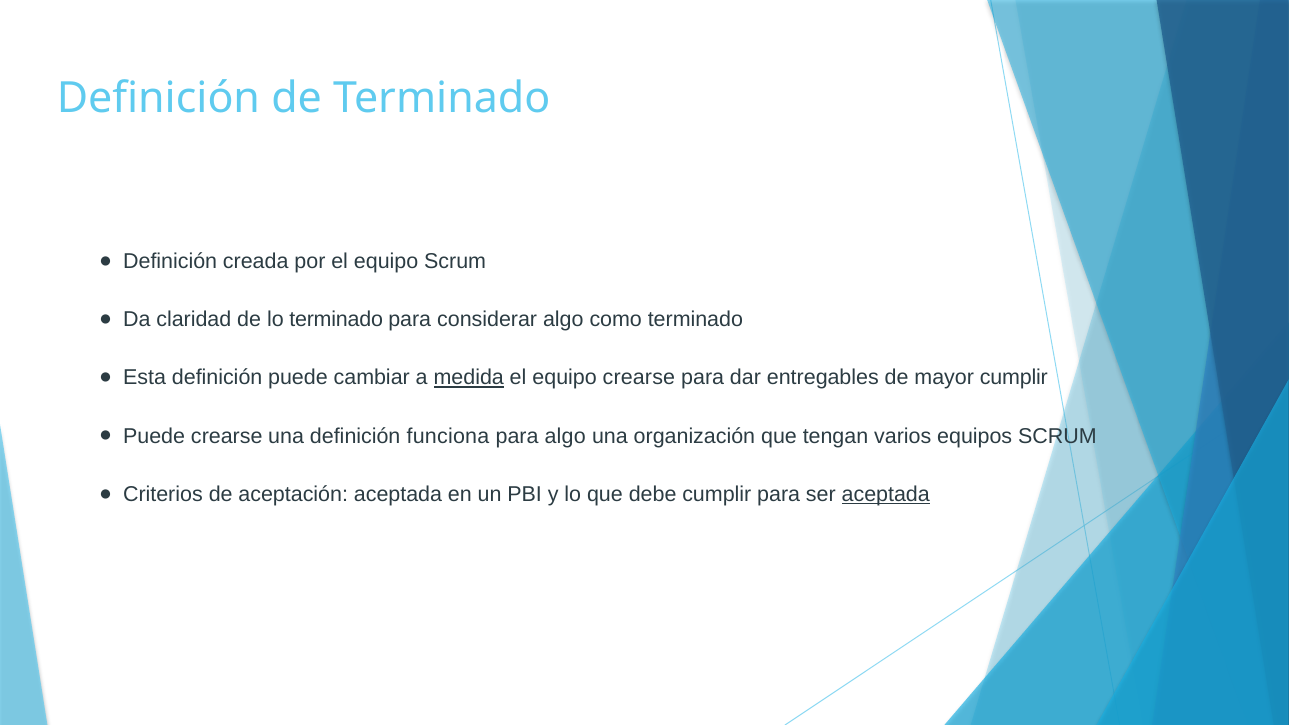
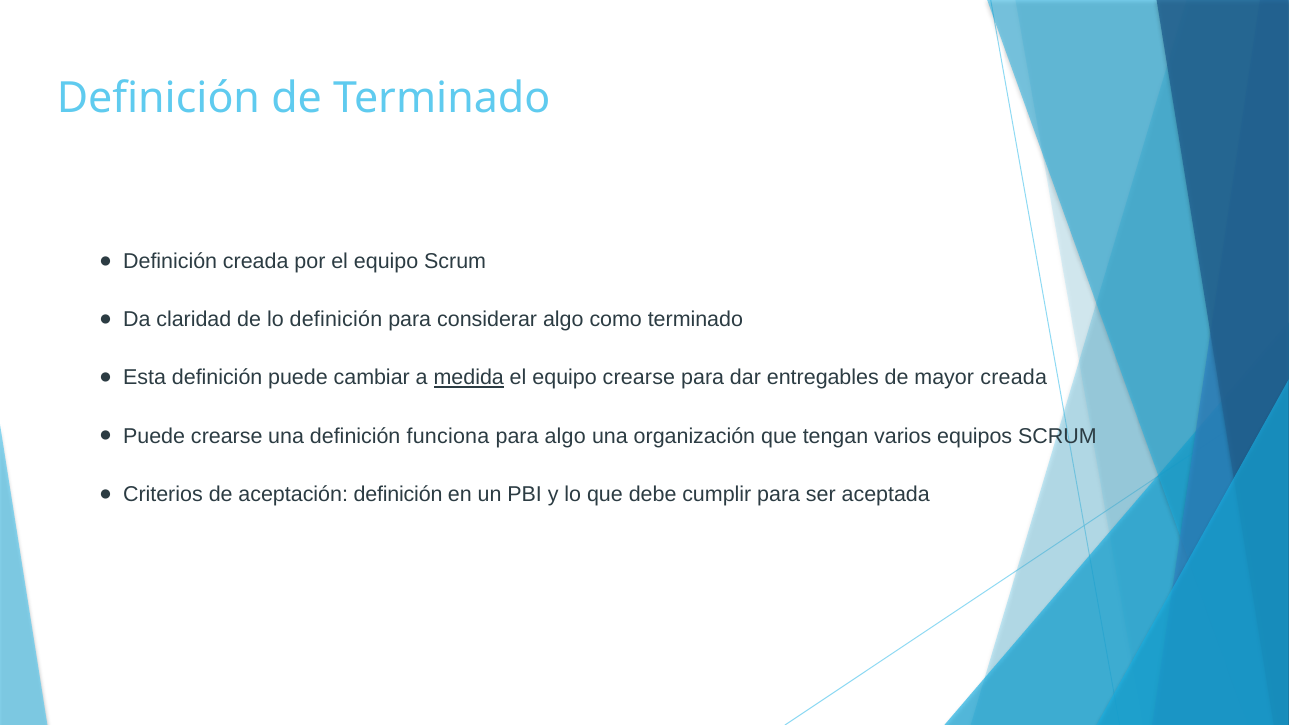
lo terminado: terminado -> definición
mayor cumplir: cumplir -> creada
aceptación aceptada: aceptada -> definición
aceptada at (886, 494) underline: present -> none
